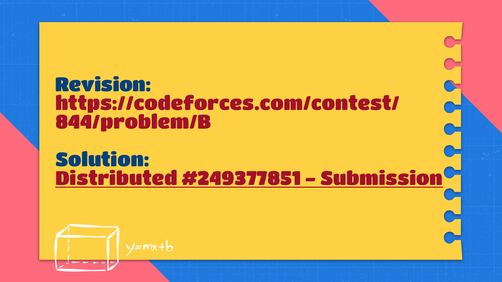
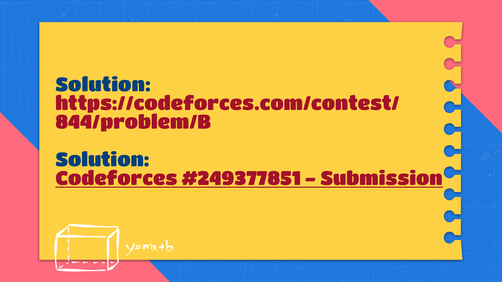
Revision at (103, 85): Revision -> Solution
Distributed: Distributed -> Codeforces
